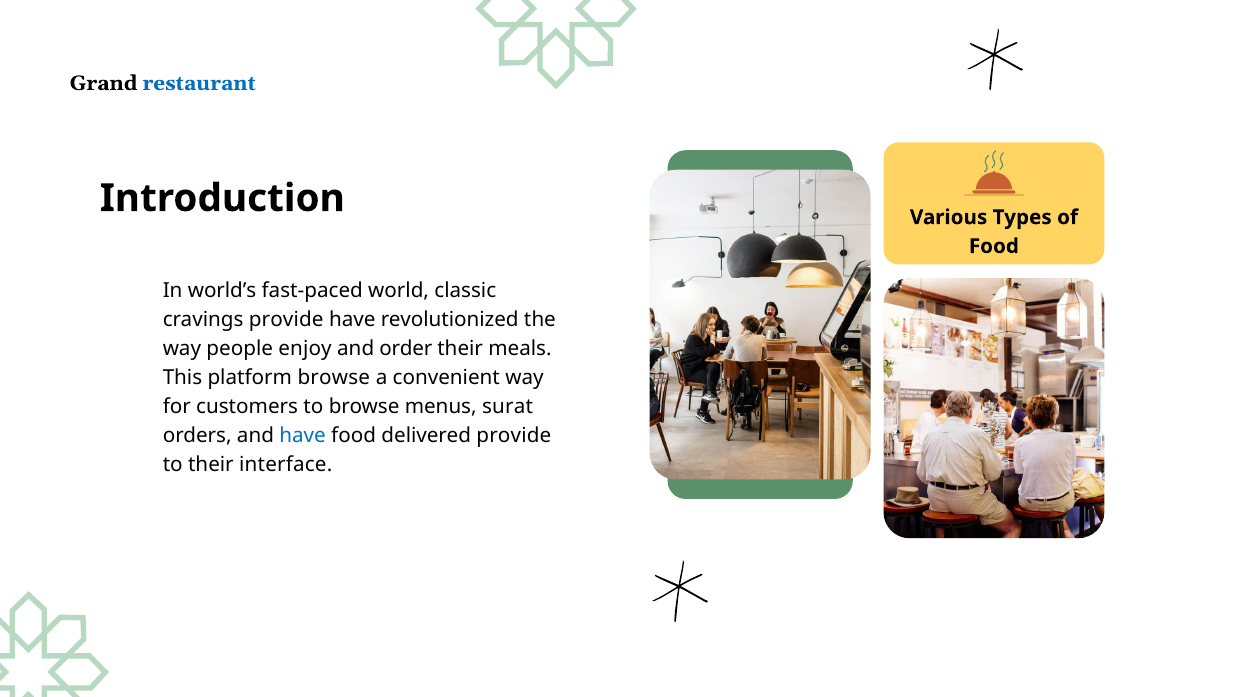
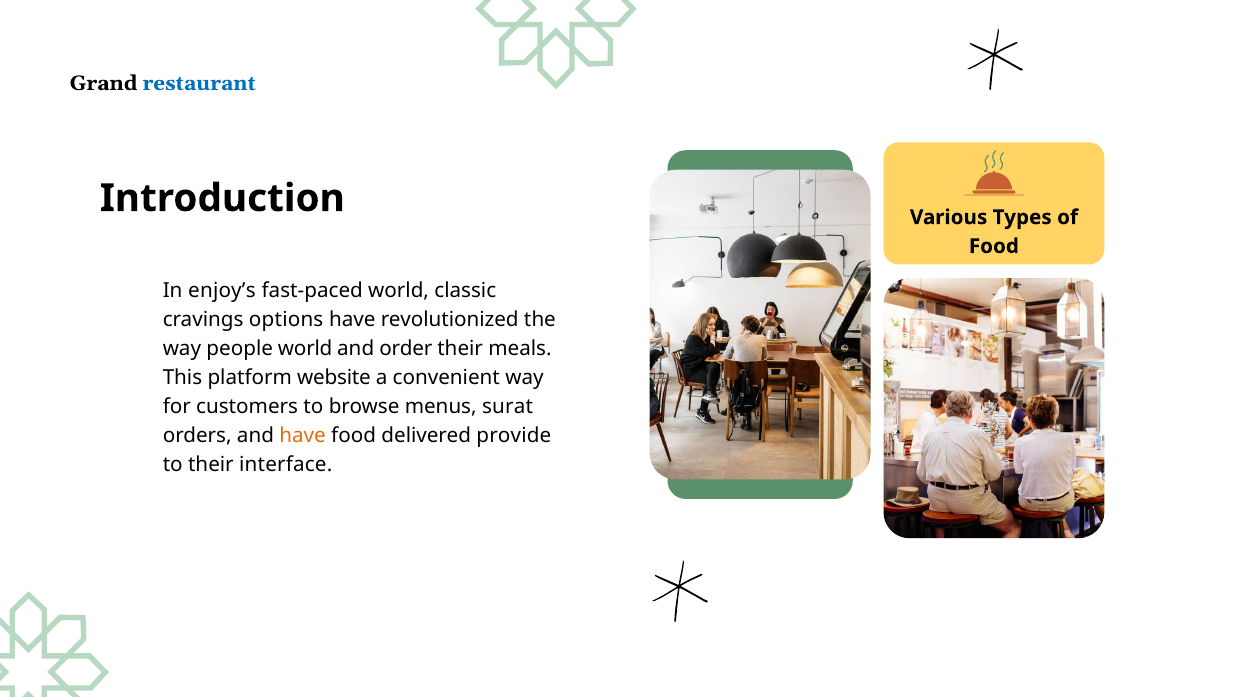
world’s: world’s -> enjoy’s
cravings provide: provide -> options
people enjoy: enjoy -> world
platform browse: browse -> website
have at (303, 436) colour: blue -> orange
